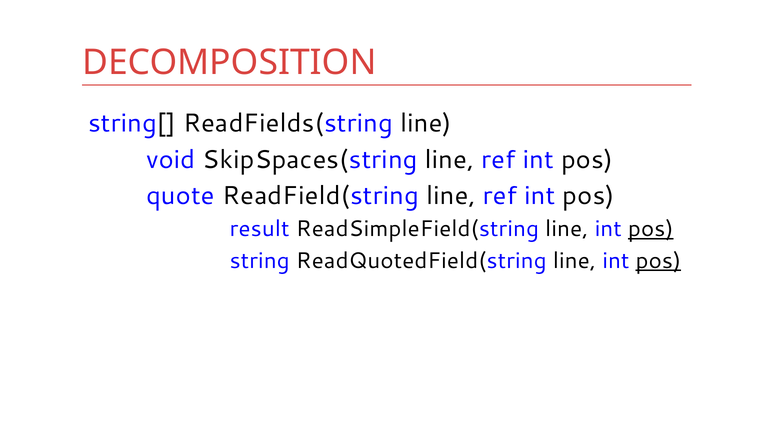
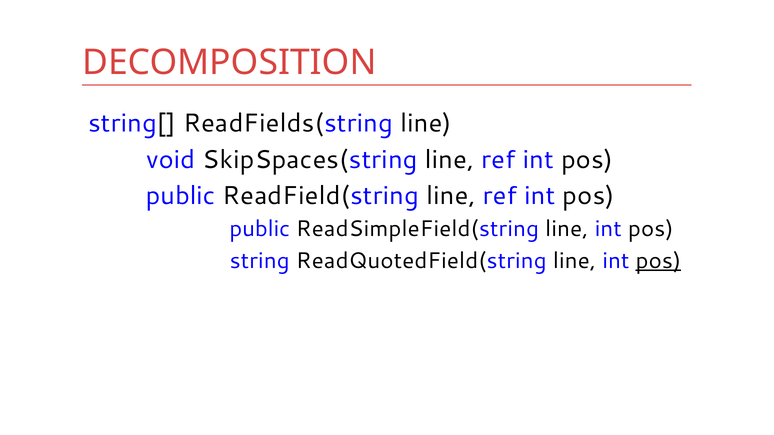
quote at (180, 196): quote -> public
result at (260, 229): result -> public
pos at (651, 229) underline: present -> none
